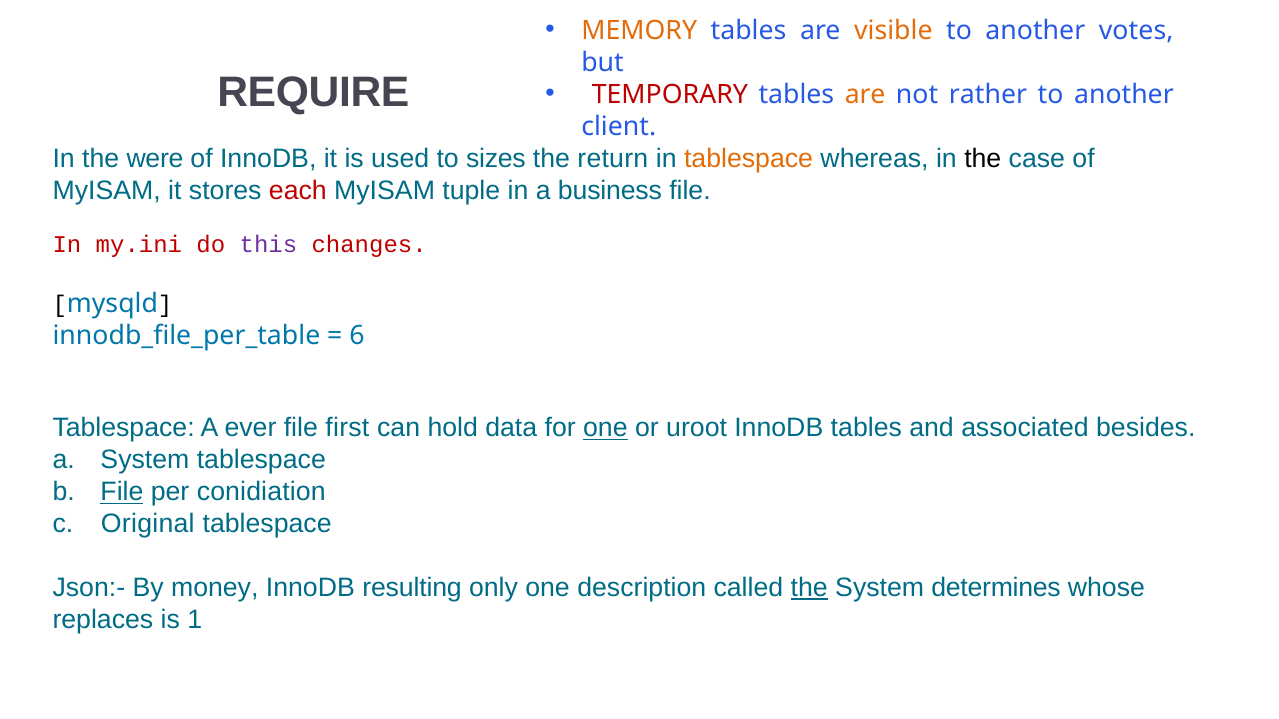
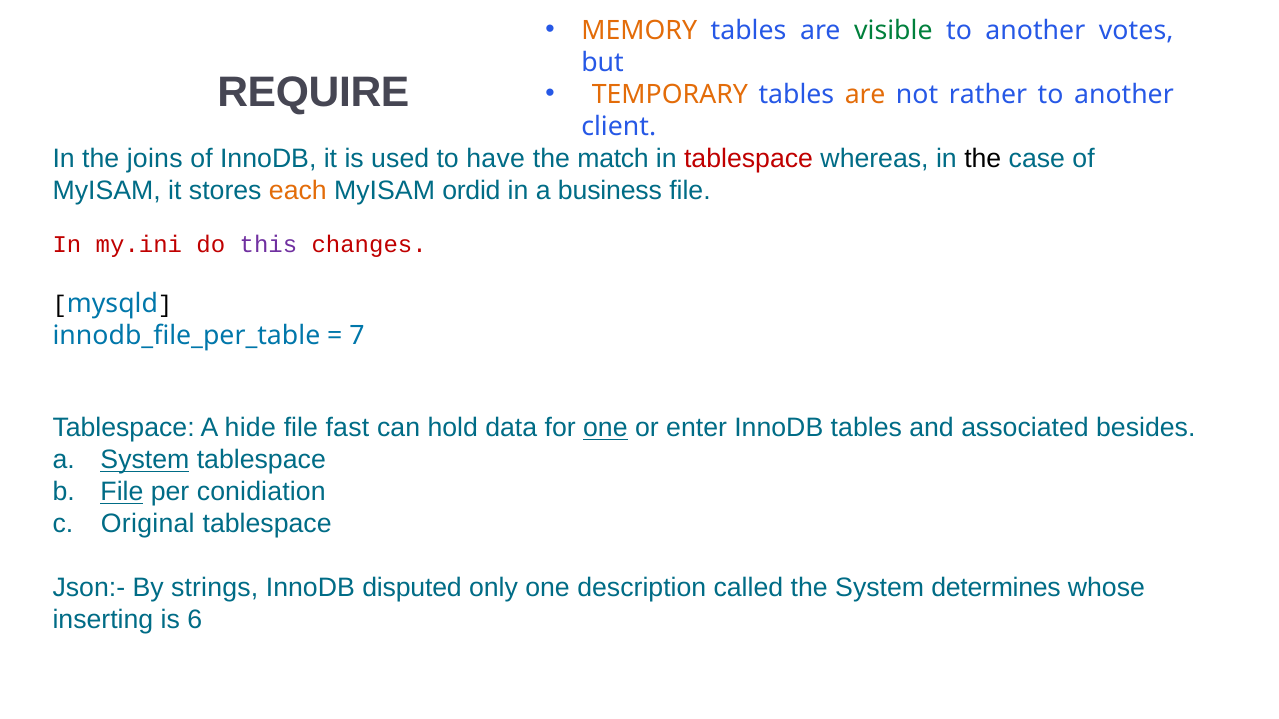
visible colour: orange -> green
TEMPORARY colour: red -> orange
were: were -> joins
sizes: sizes -> have
return: return -> match
tablespace at (749, 158) colour: orange -> red
each colour: red -> orange
tuple: tuple -> ordid
6: 6 -> 7
ever: ever -> hide
first: first -> fast
uroot: uroot -> enter
System at (145, 460) underline: none -> present
money: money -> strings
resulting: resulting -> disputed
the at (809, 588) underline: present -> none
replaces: replaces -> inserting
1: 1 -> 6
